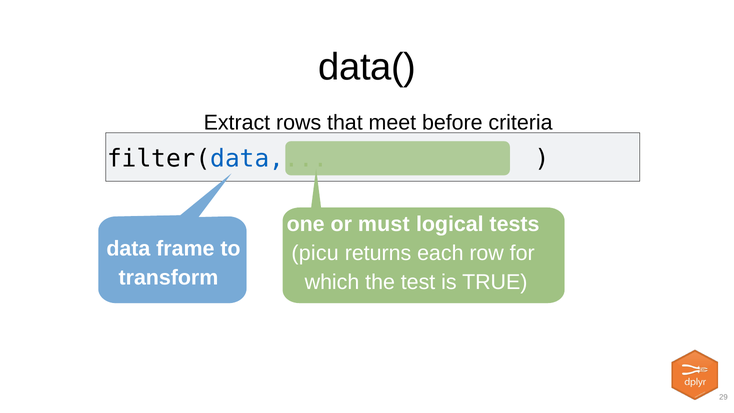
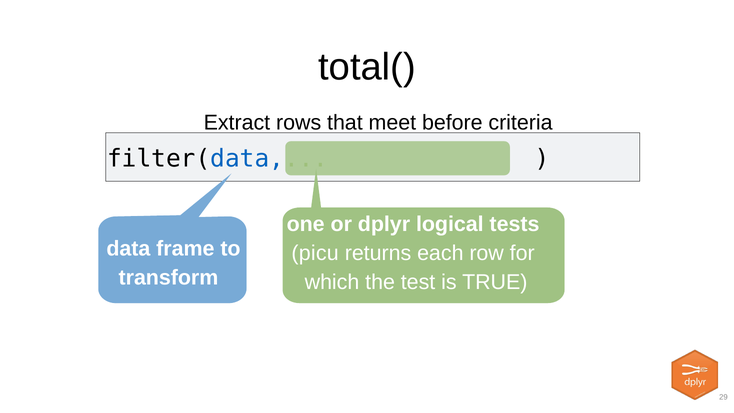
data(: data( -> total(
must: must -> dplyr
